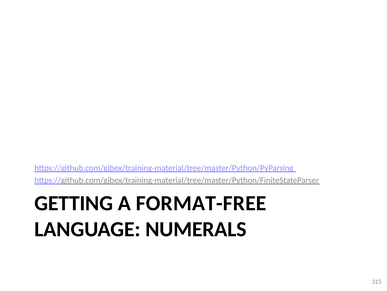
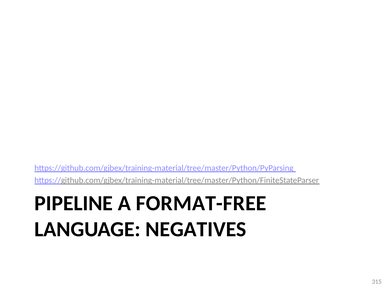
GETTING: GETTING -> PIPELINE
NUMERALS: NUMERALS -> NEGATIVES
